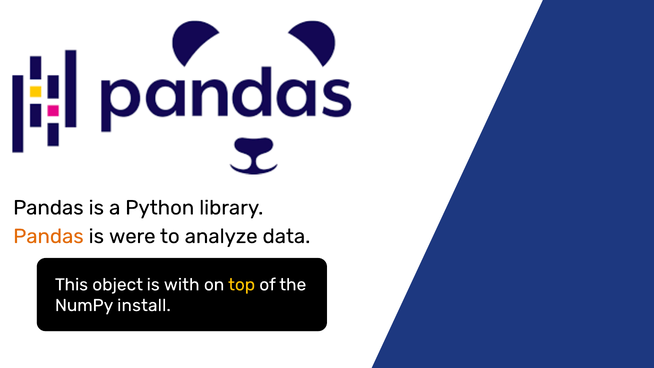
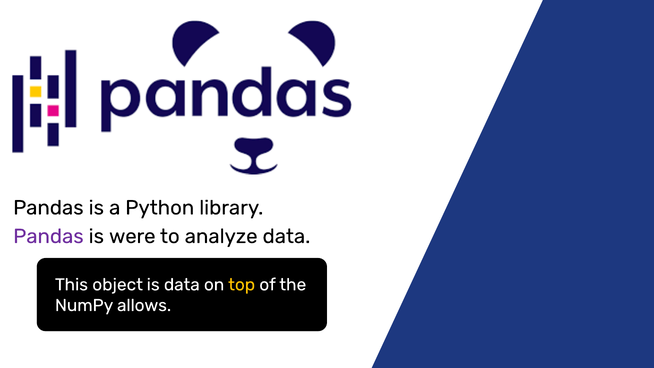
Pandas at (48, 236) colour: orange -> purple
is with: with -> data
install: install -> allows
